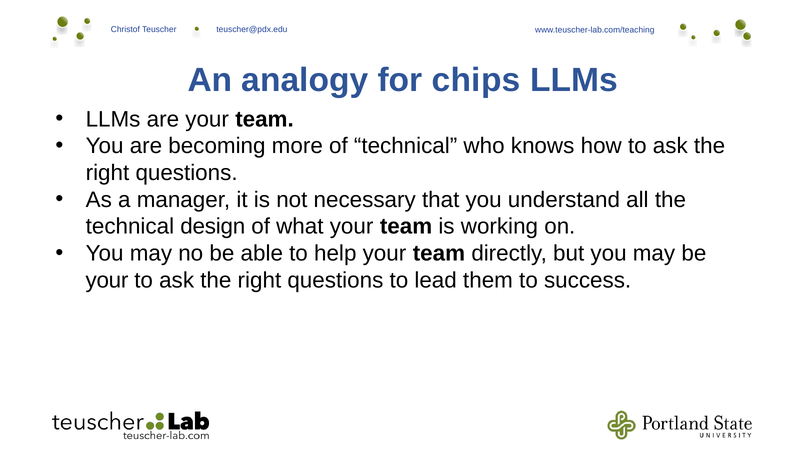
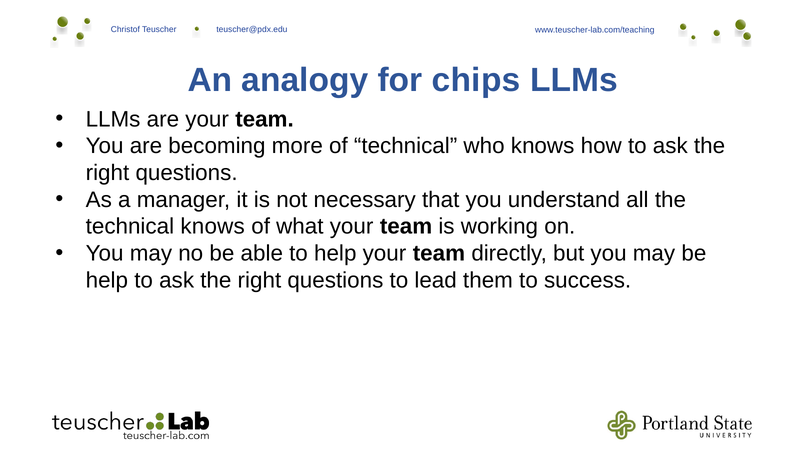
technical design: design -> knows
your at (107, 281): your -> help
